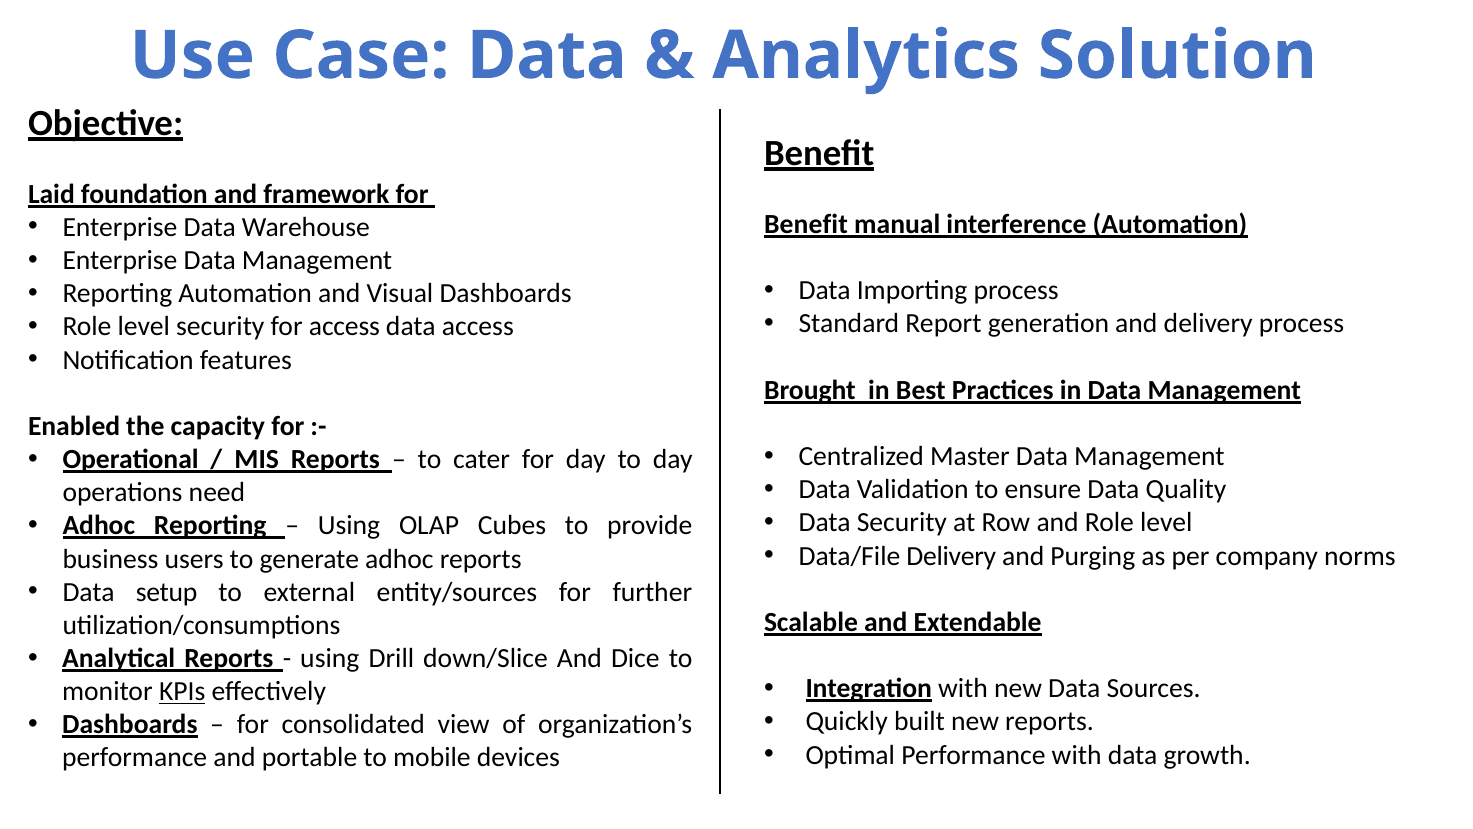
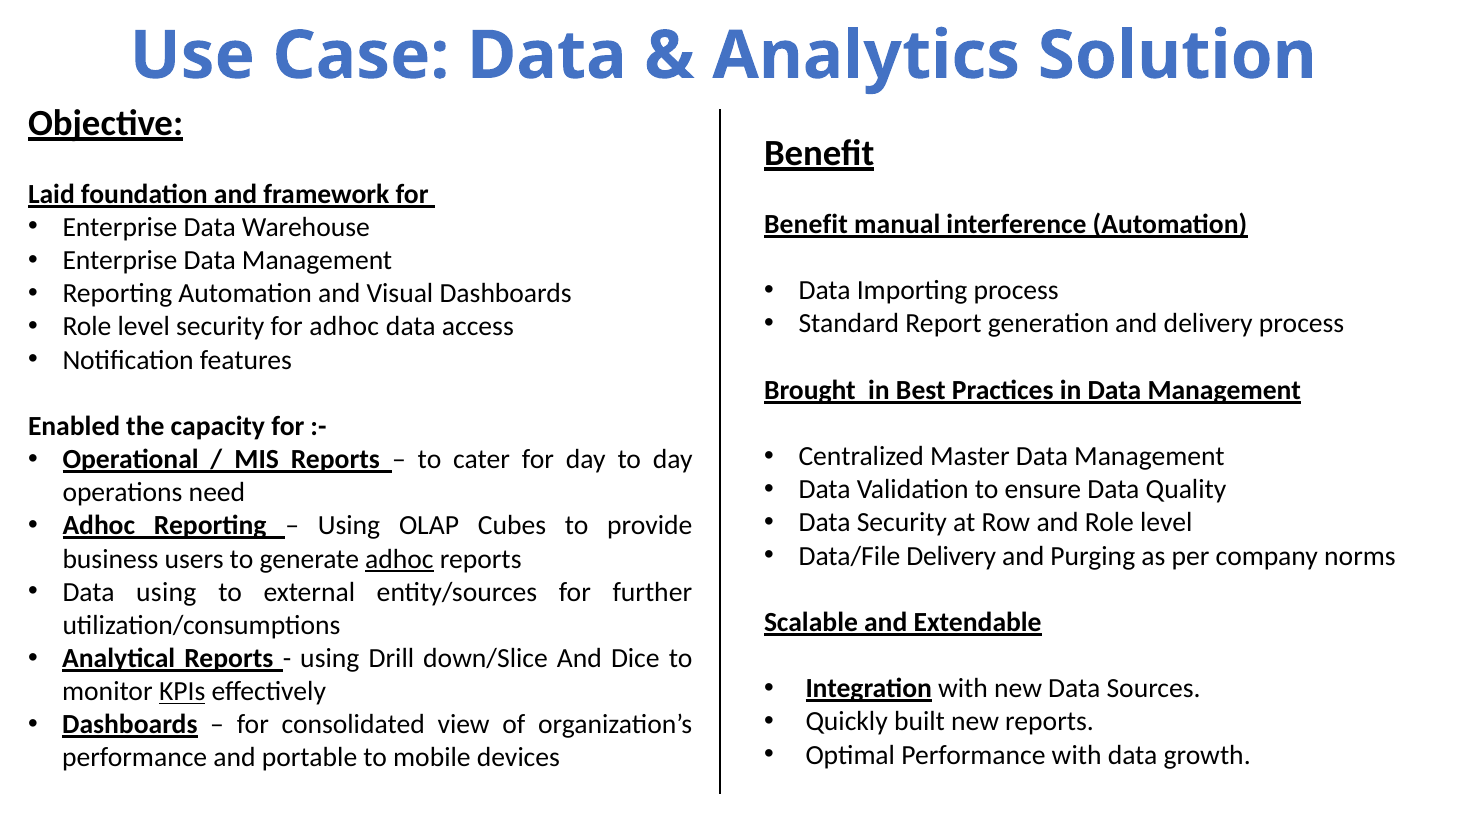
for access: access -> adhoc
adhoc at (399, 559) underline: none -> present
Data setup: setup -> using
